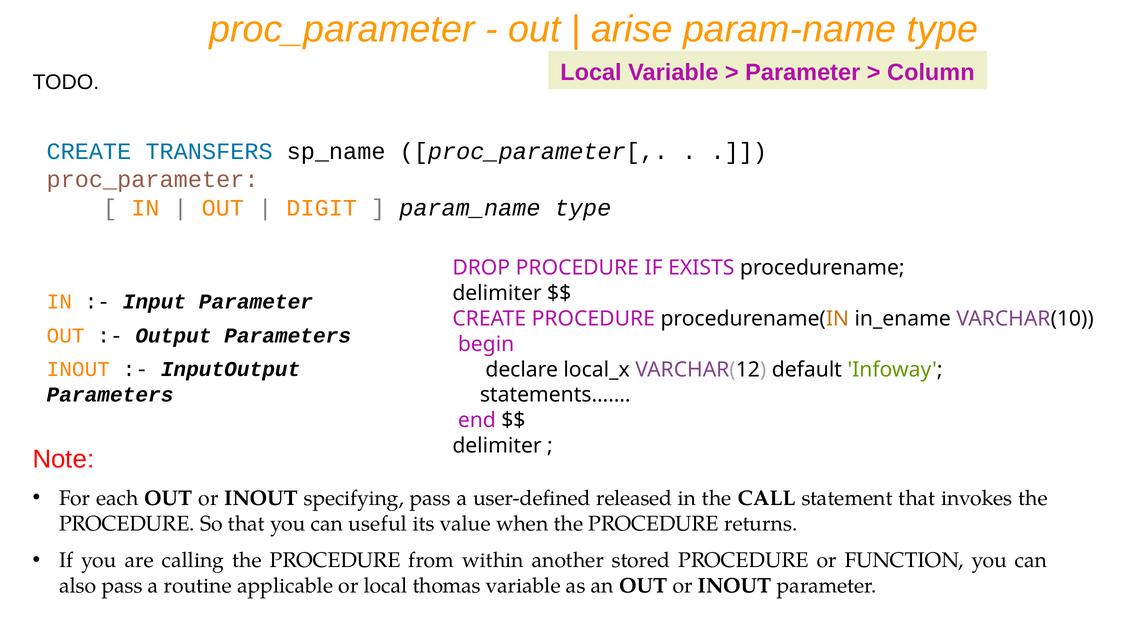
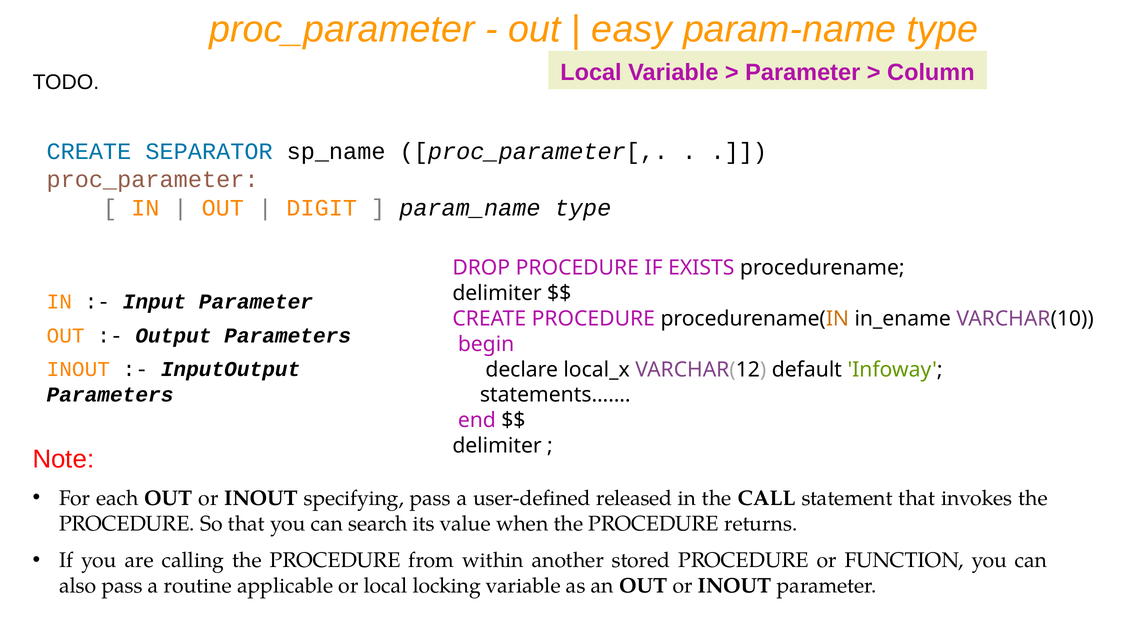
arise: arise -> easy
TRANSFERS: TRANSFERS -> SEPARATOR
useful: useful -> search
thomas: thomas -> locking
